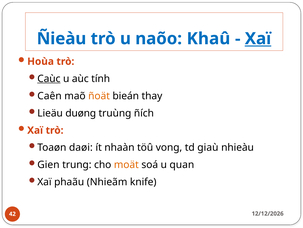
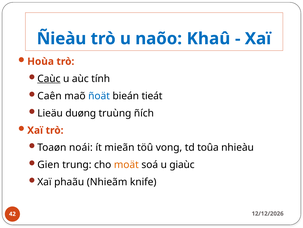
Xaï at (258, 39) underline: present -> none
ñoät colour: orange -> blue
thay: thay -> tieát
daøi: daøi -> noái
nhaàn: nhaàn -> mieãn
giaù: giaù -> toûa
quan: quan -> giaùc
